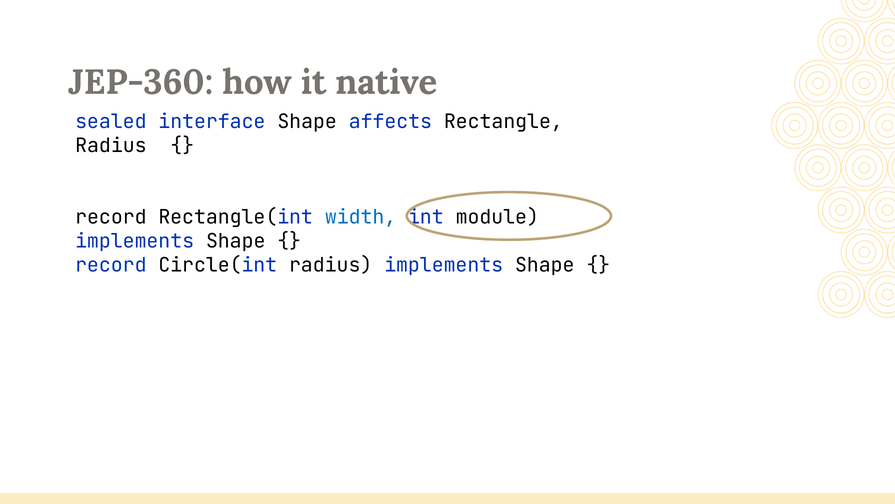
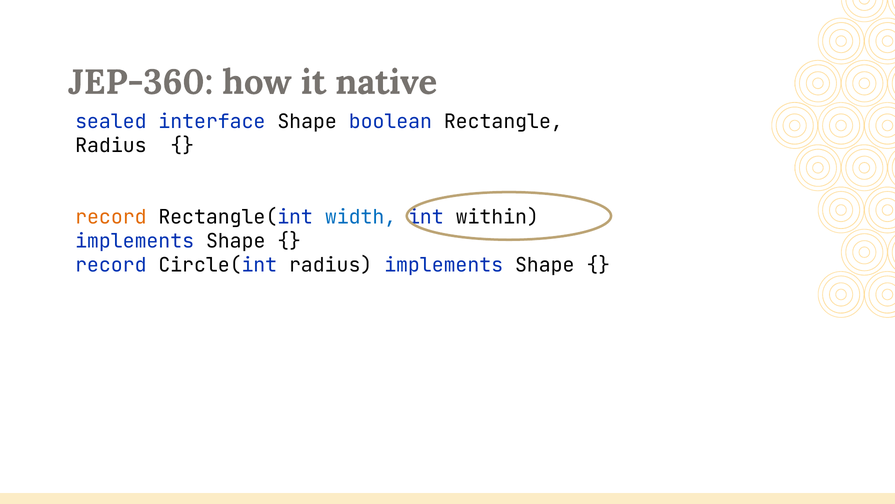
affects: affects -> boolean
record at (111, 217) colour: black -> orange
module: module -> within
